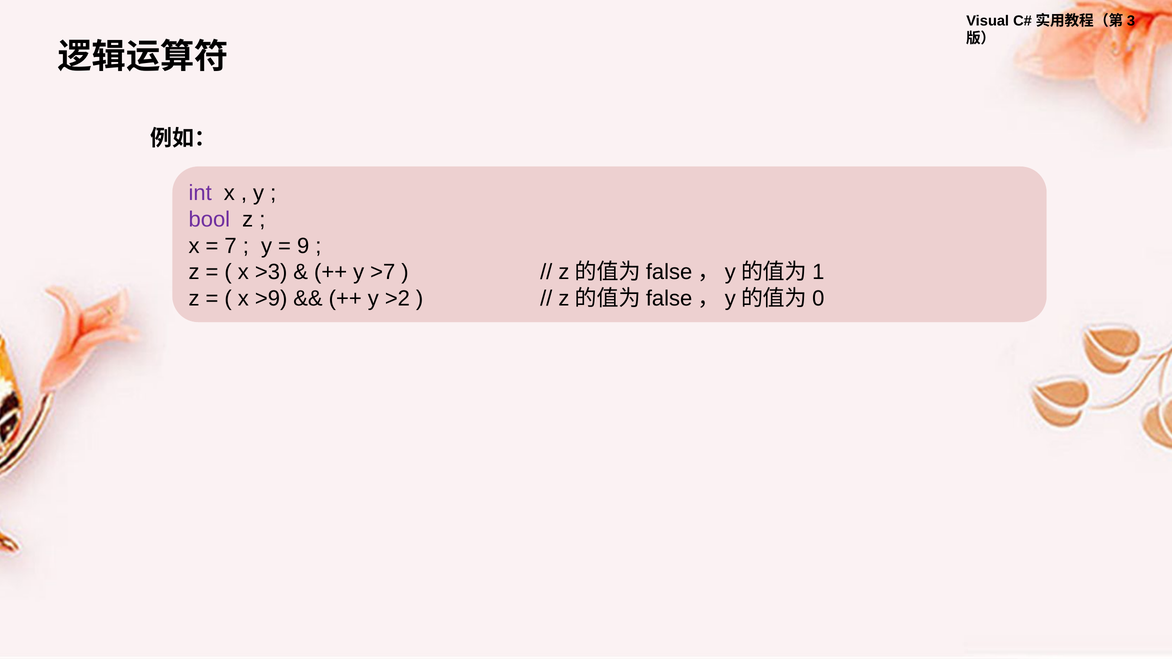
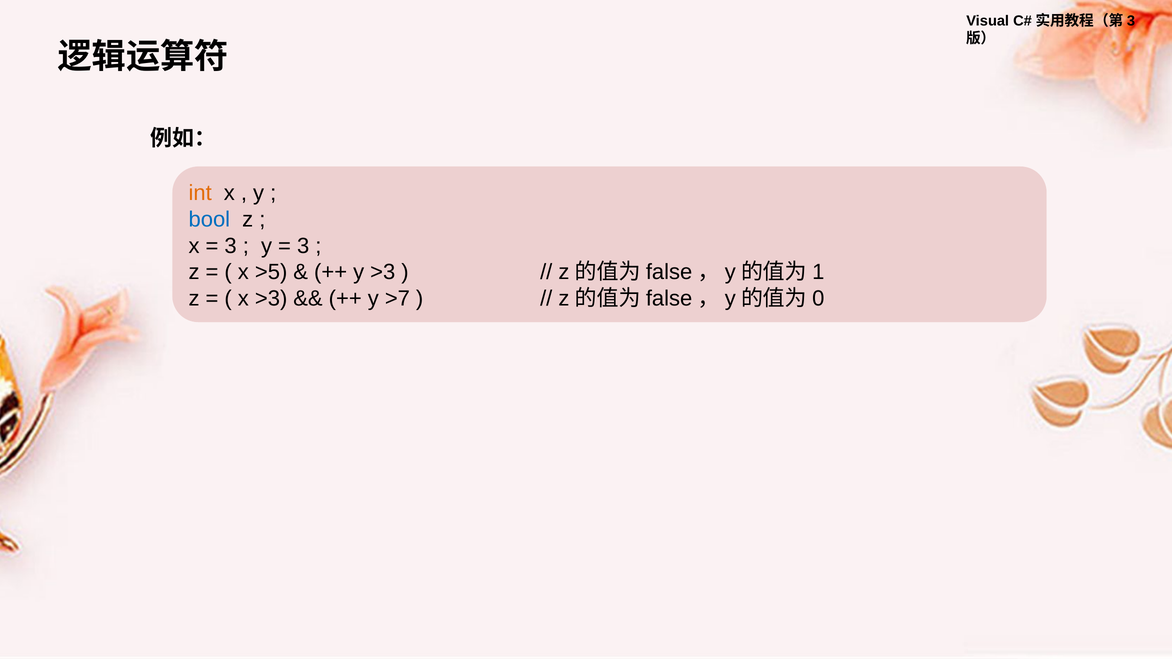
int colour: purple -> orange
bool colour: purple -> blue
7 at (231, 246): 7 -> 3
9 at (303, 246): 9 -> 3
>3: >3 -> >5
y >7: >7 -> >3
x >9: >9 -> >3
>2: >2 -> >7
